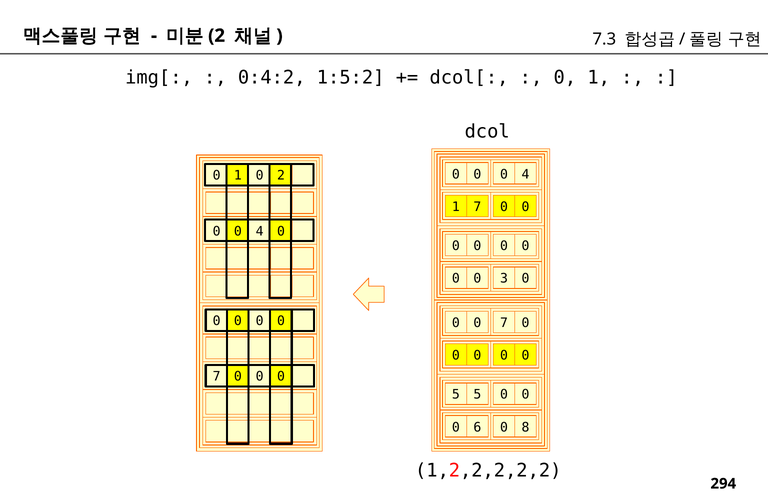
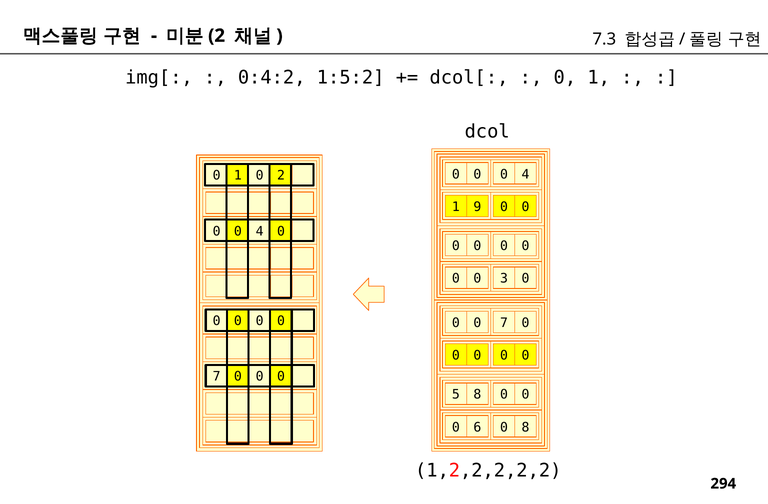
1 7: 7 -> 9
5 5: 5 -> 8
